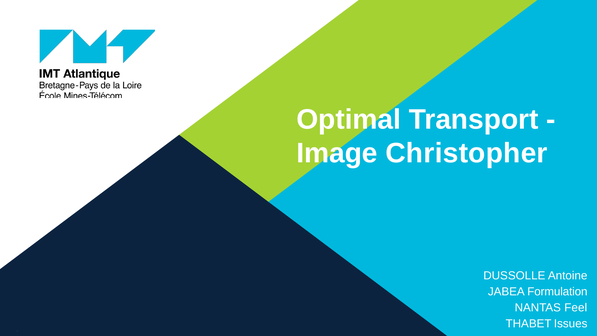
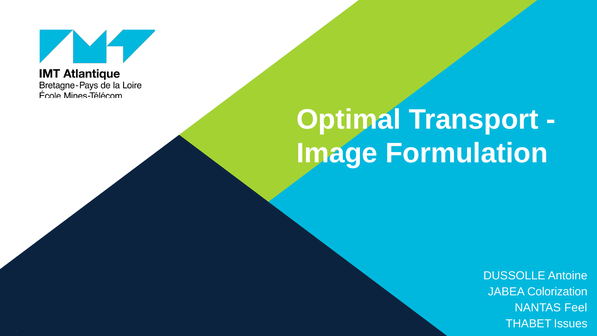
Christopher: Christopher -> Formulation
Formulation: Formulation -> Colorization
